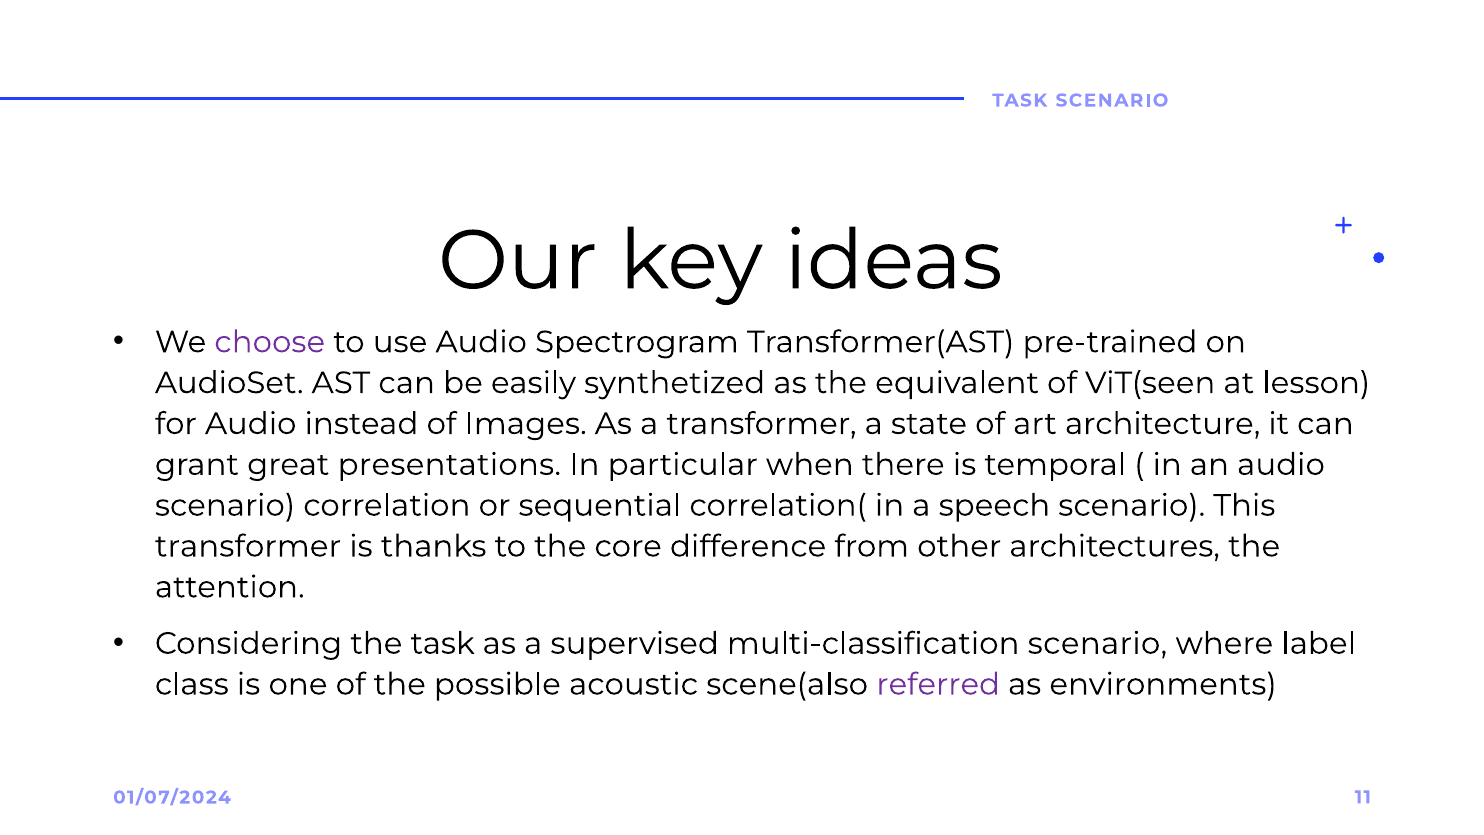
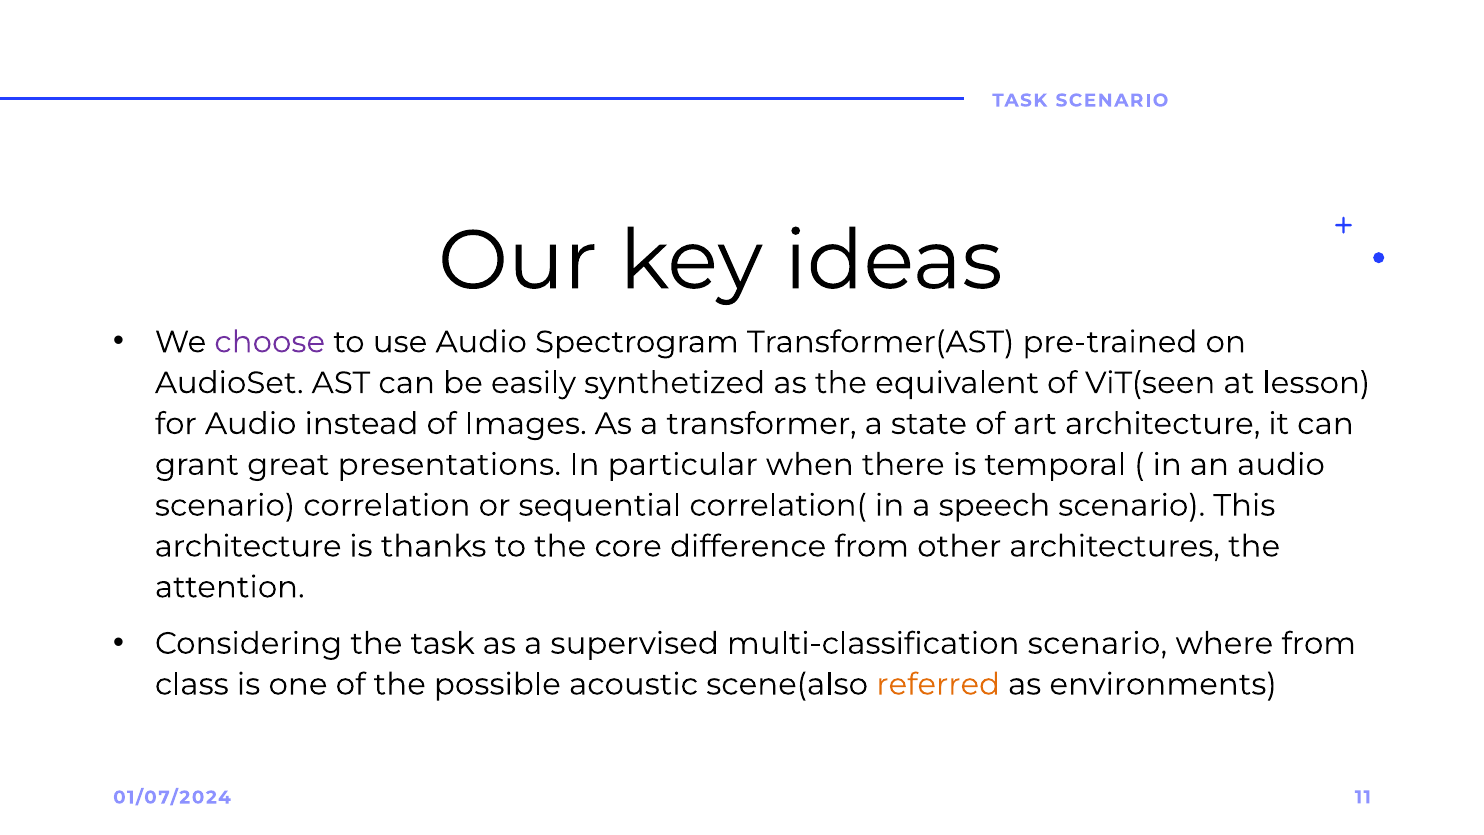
transformer at (248, 546): transformer -> architecture
where label: label -> from
referred colour: purple -> orange
